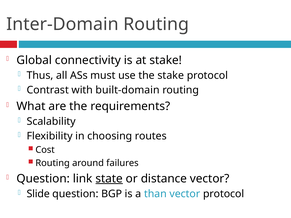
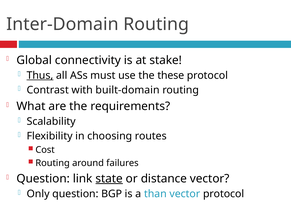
Thus underline: none -> present
the stake: stake -> these
Slide: Slide -> Only
